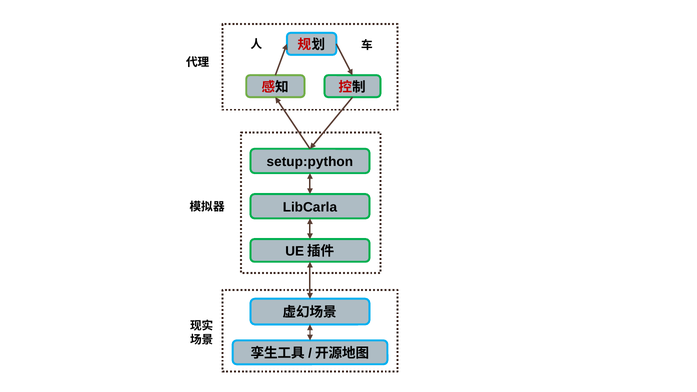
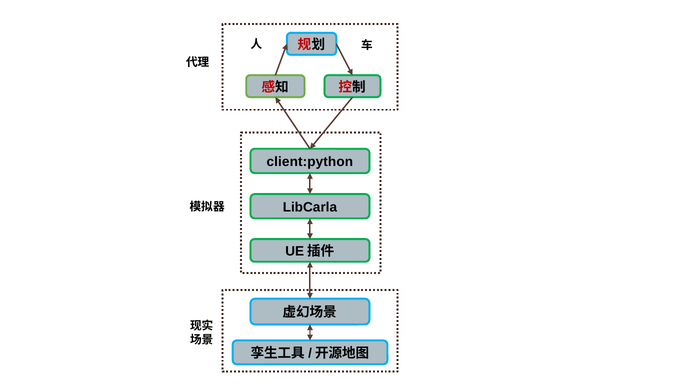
setup:python: setup:python -> client:python
